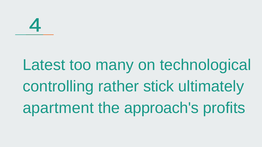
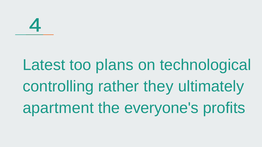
many: many -> plans
stick: stick -> they
approach's: approach's -> everyone's
